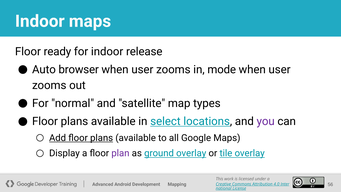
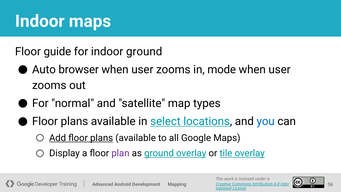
ready: ready -> guide
indoor release: release -> ground
you colour: purple -> blue
